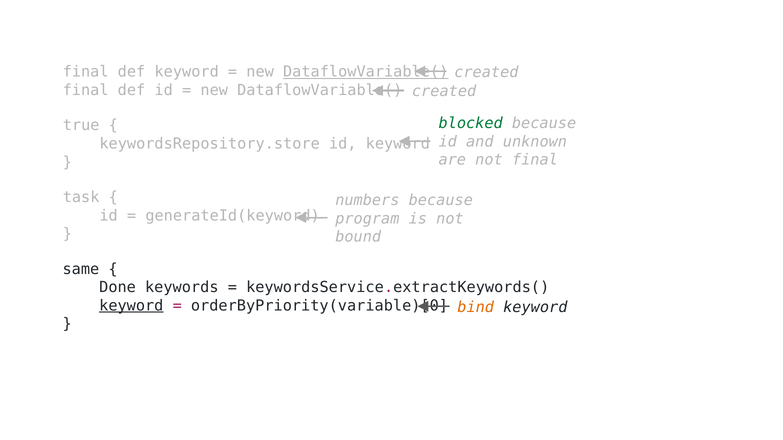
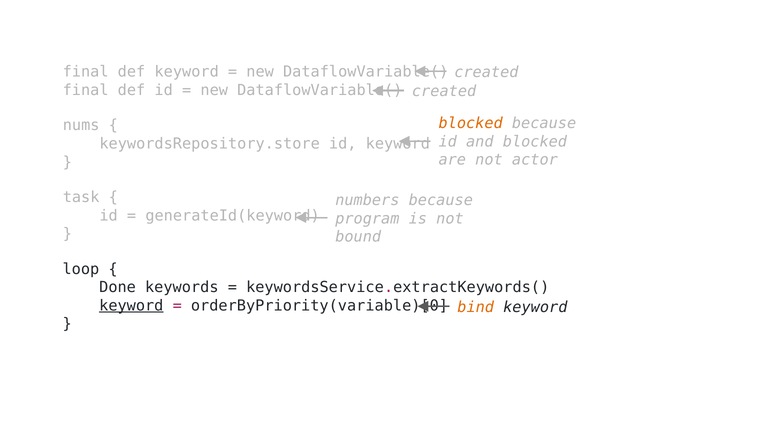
DataflowVariable( at (366, 72) underline: present -> none
blocked at (471, 124) colour: green -> orange
true: true -> nums
and unknown: unknown -> blocked
not final: final -> actor
same: same -> loop
